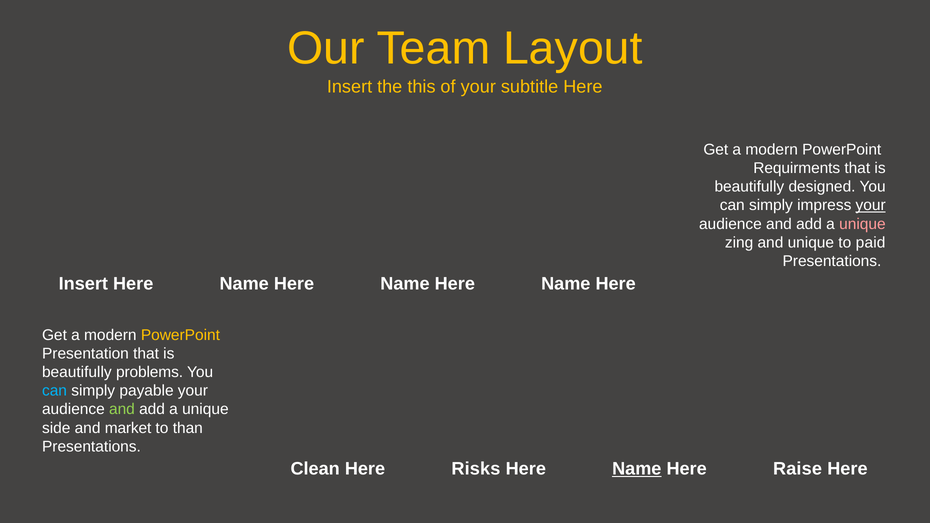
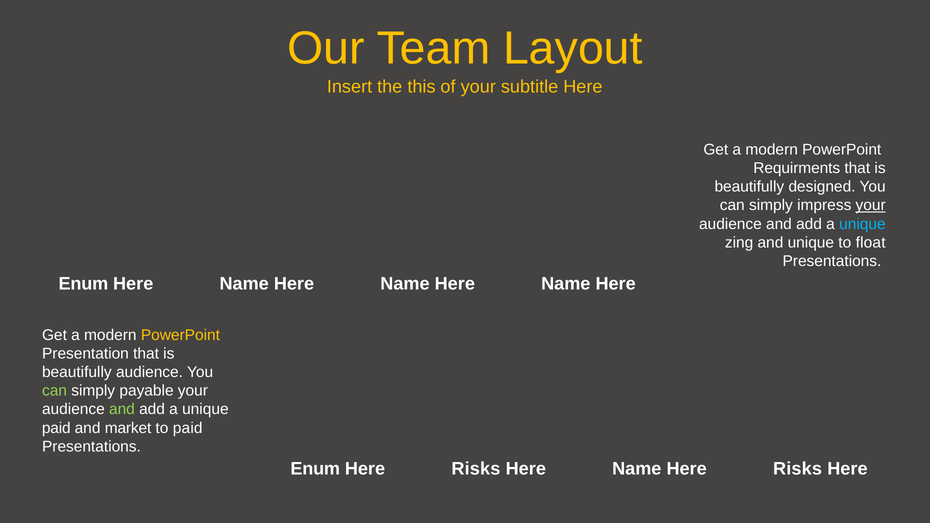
unique at (862, 224) colour: pink -> light blue
paid: paid -> float
Insert at (83, 284): Insert -> Enum
beautifully problems: problems -> audience
can at (55, 391) colour: light blue -> light green
side at (56, 428): side -> paid
to than: than -> paid
Clean at (315, 469): Clean -> Enum
Name at (637, 469) underline: present -> none
Raise at (797, 469): Raise -> Risks
